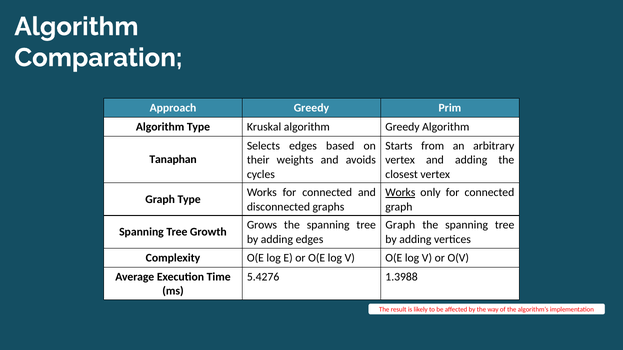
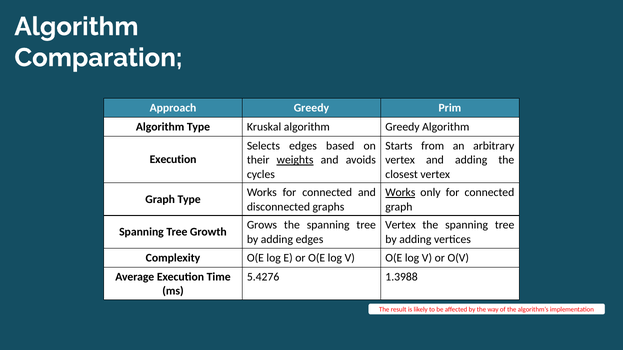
Tanaphan at (173, 160): Tanaphan -> Execution
weights underline: none -> present
Graph at (400, 225): Graph -> Vertex
